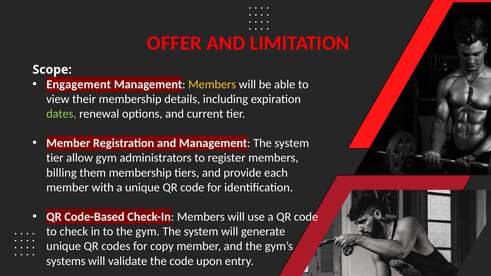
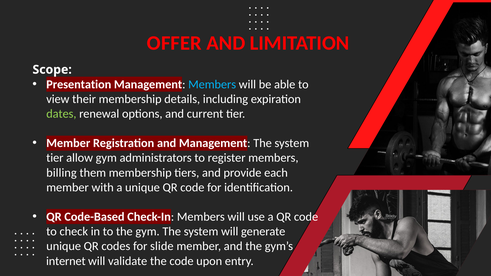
Engagement: Engagement -> Presentation
Members at (212, 84) colour: yellow -> light blue
copy: copy -> slide
systems: systems -> internet
